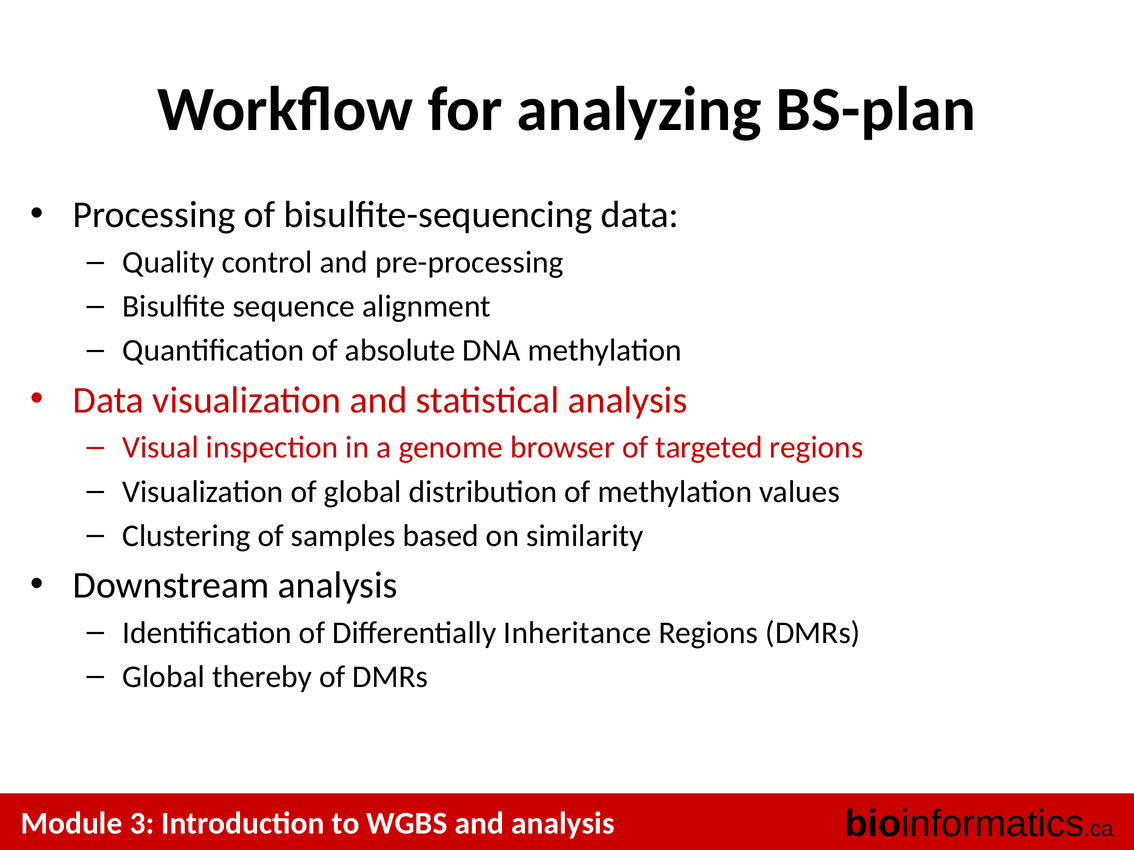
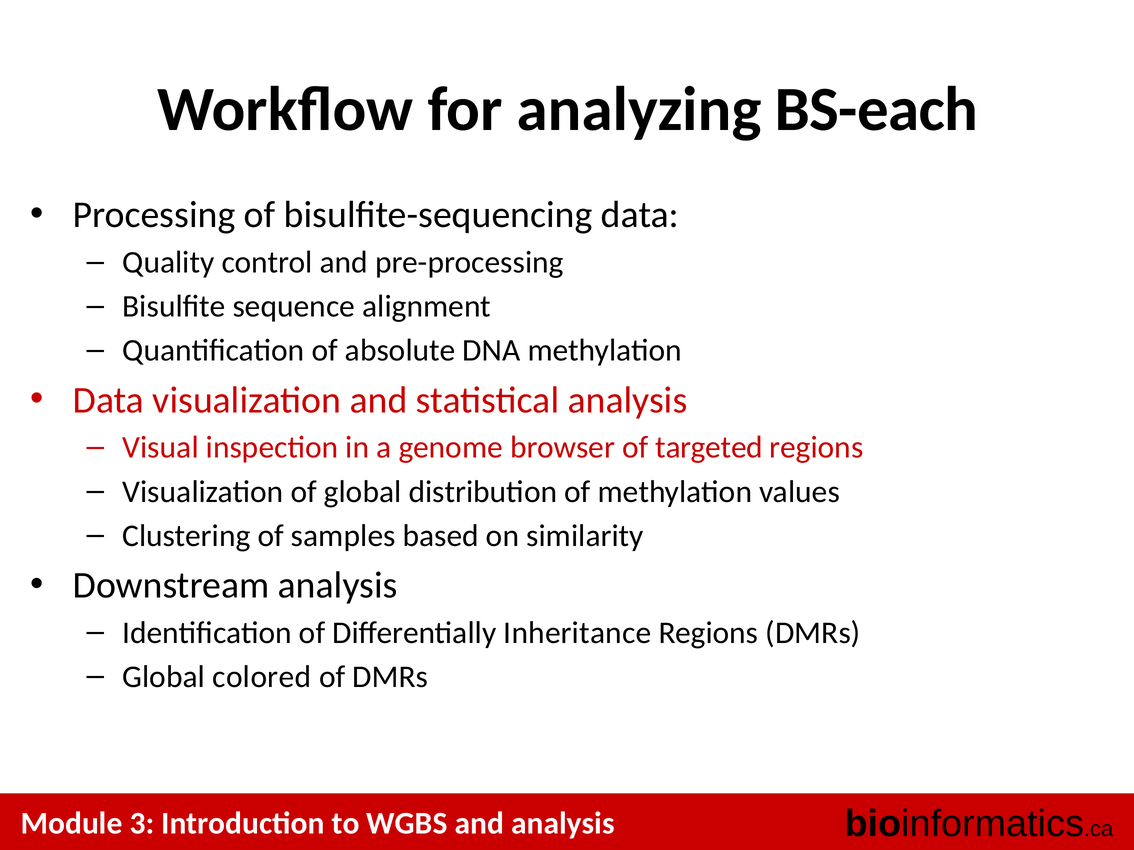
BS-plan: BS-plan -> BS-each
thereby: thereby -> colored
